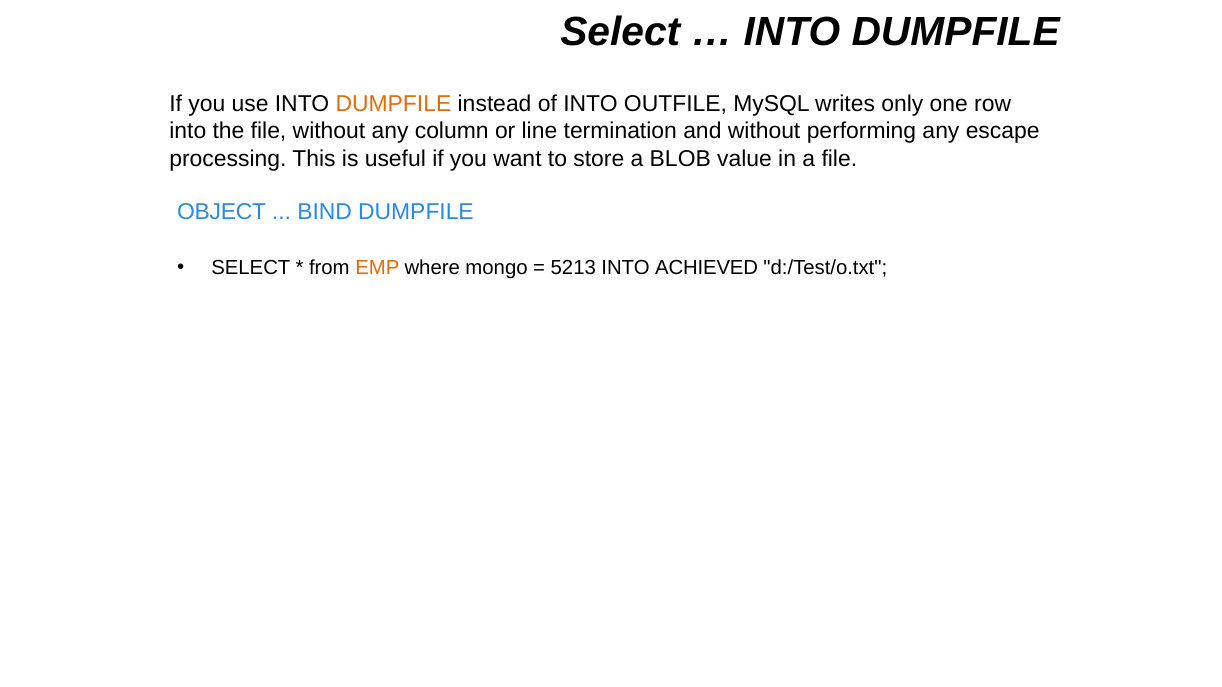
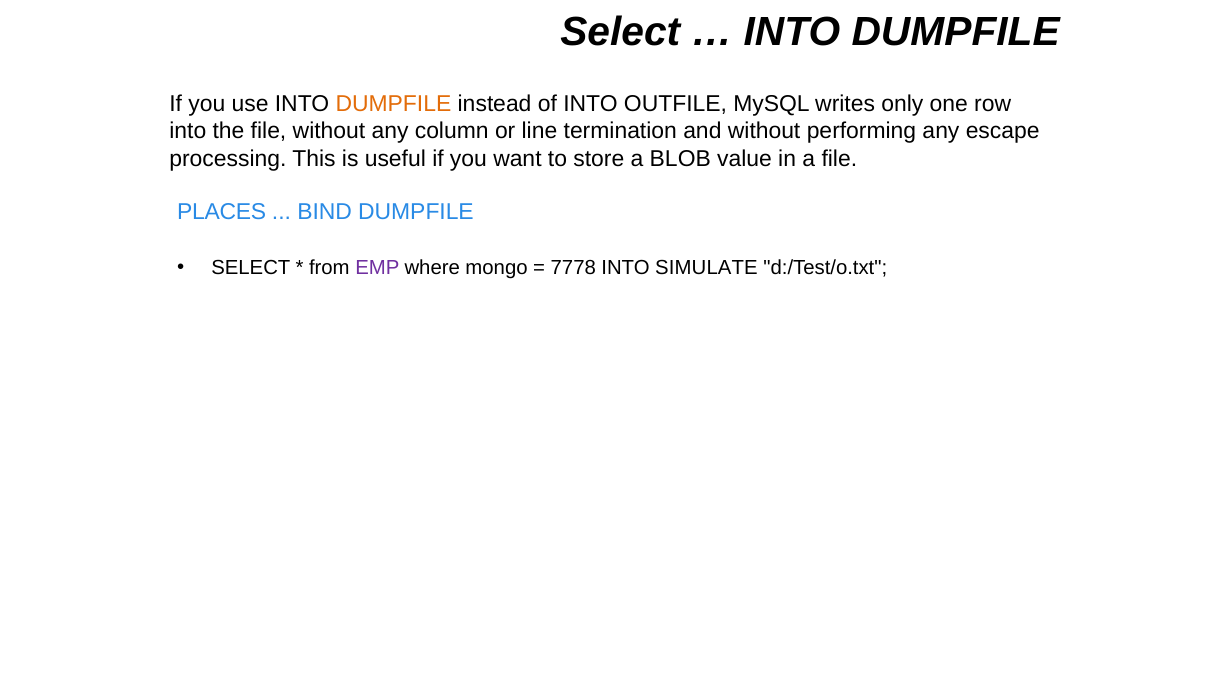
OBJECT: OBJECT -> PLACES
EMP colour: orange -> purple
5213: 5213 -> 7778
ACHIEVED: ACHIEVED -> SIMULATE
